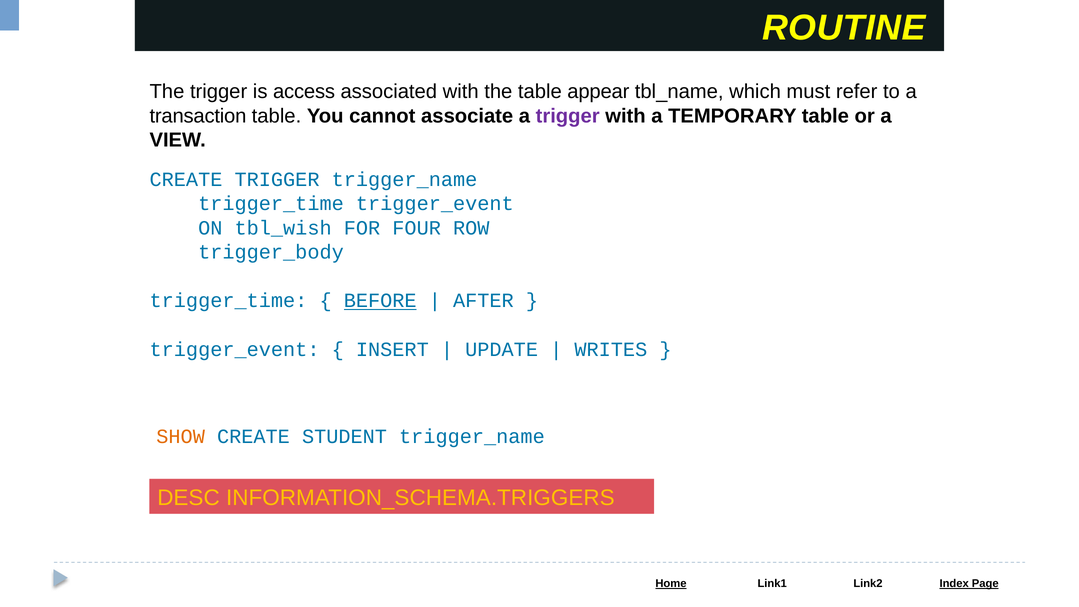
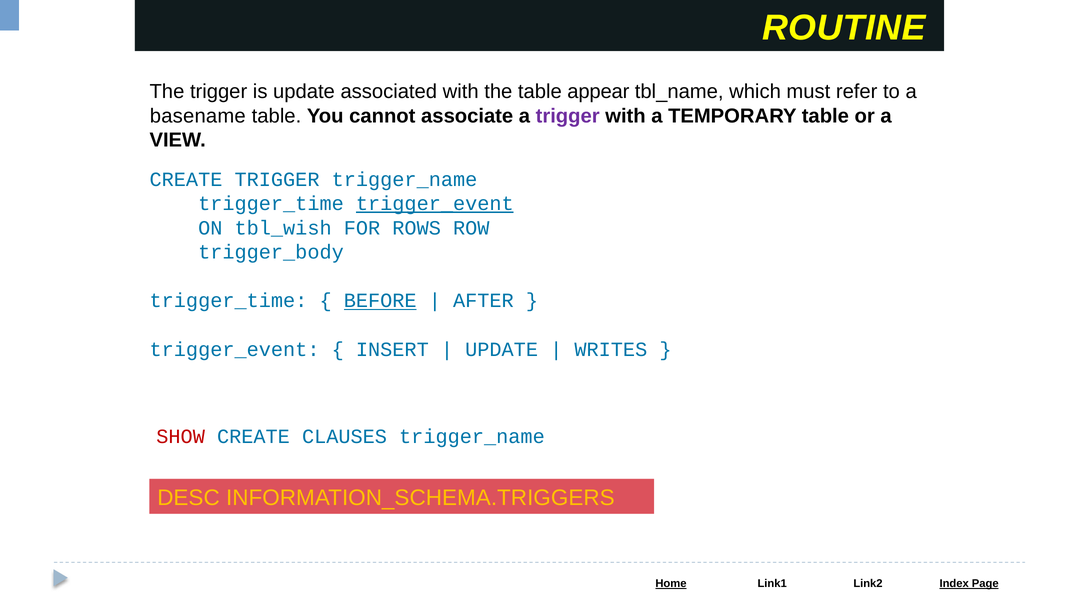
is access: access -> update
transaction: transaction -> basename
trigger_event at (435, 204) underline: none -> present
FOUR: FOUR -> ROWS
SHOW colour: orange -> red
STUDENT: STUDENT -> CLAUSES
